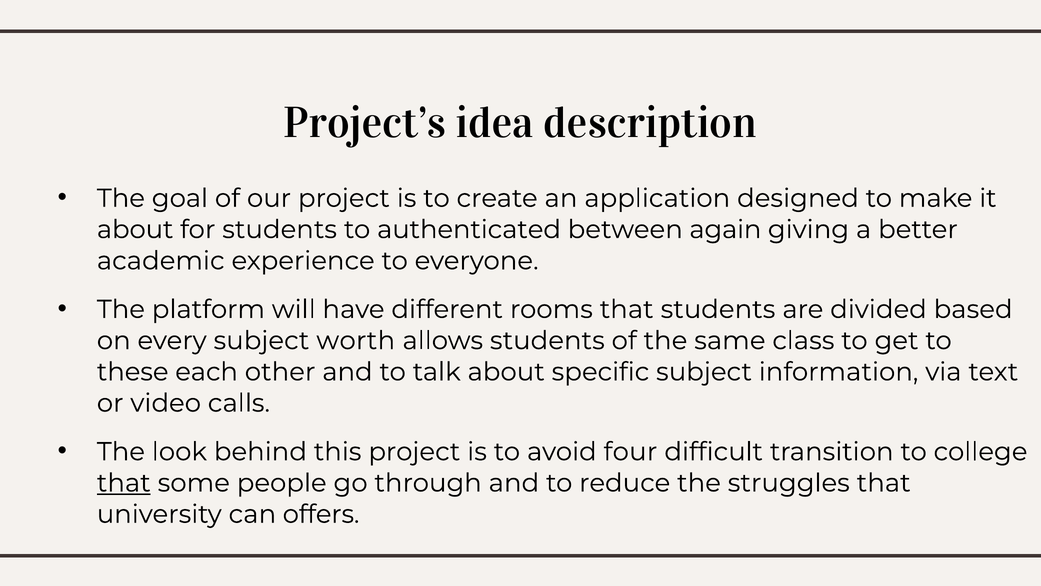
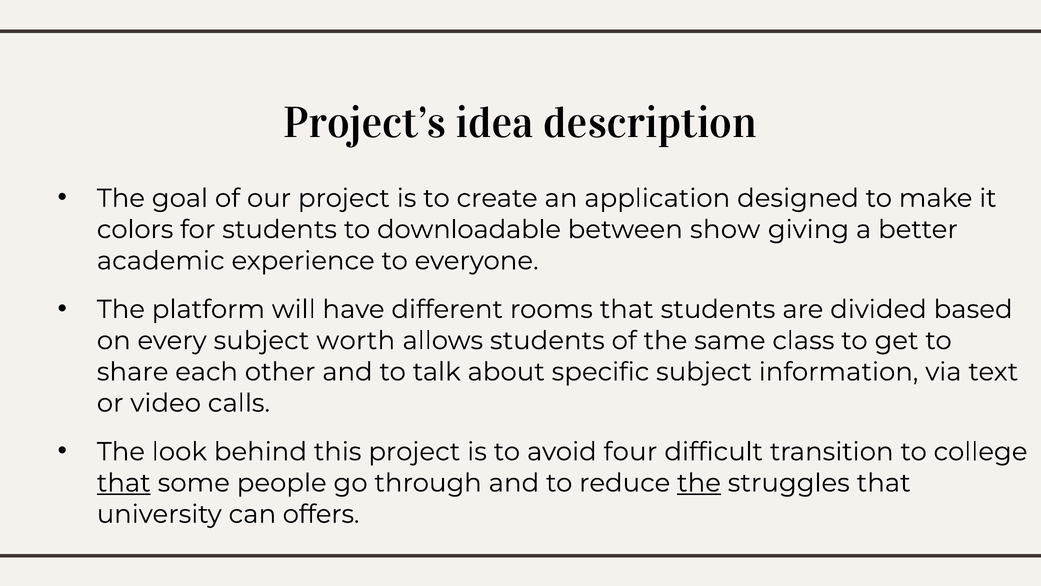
about at (135, 229): about -> colors
authenticated: authenticated -> downloadable
again: again -> show
these: these -> share
the at (699, 483) underline: none -> present
